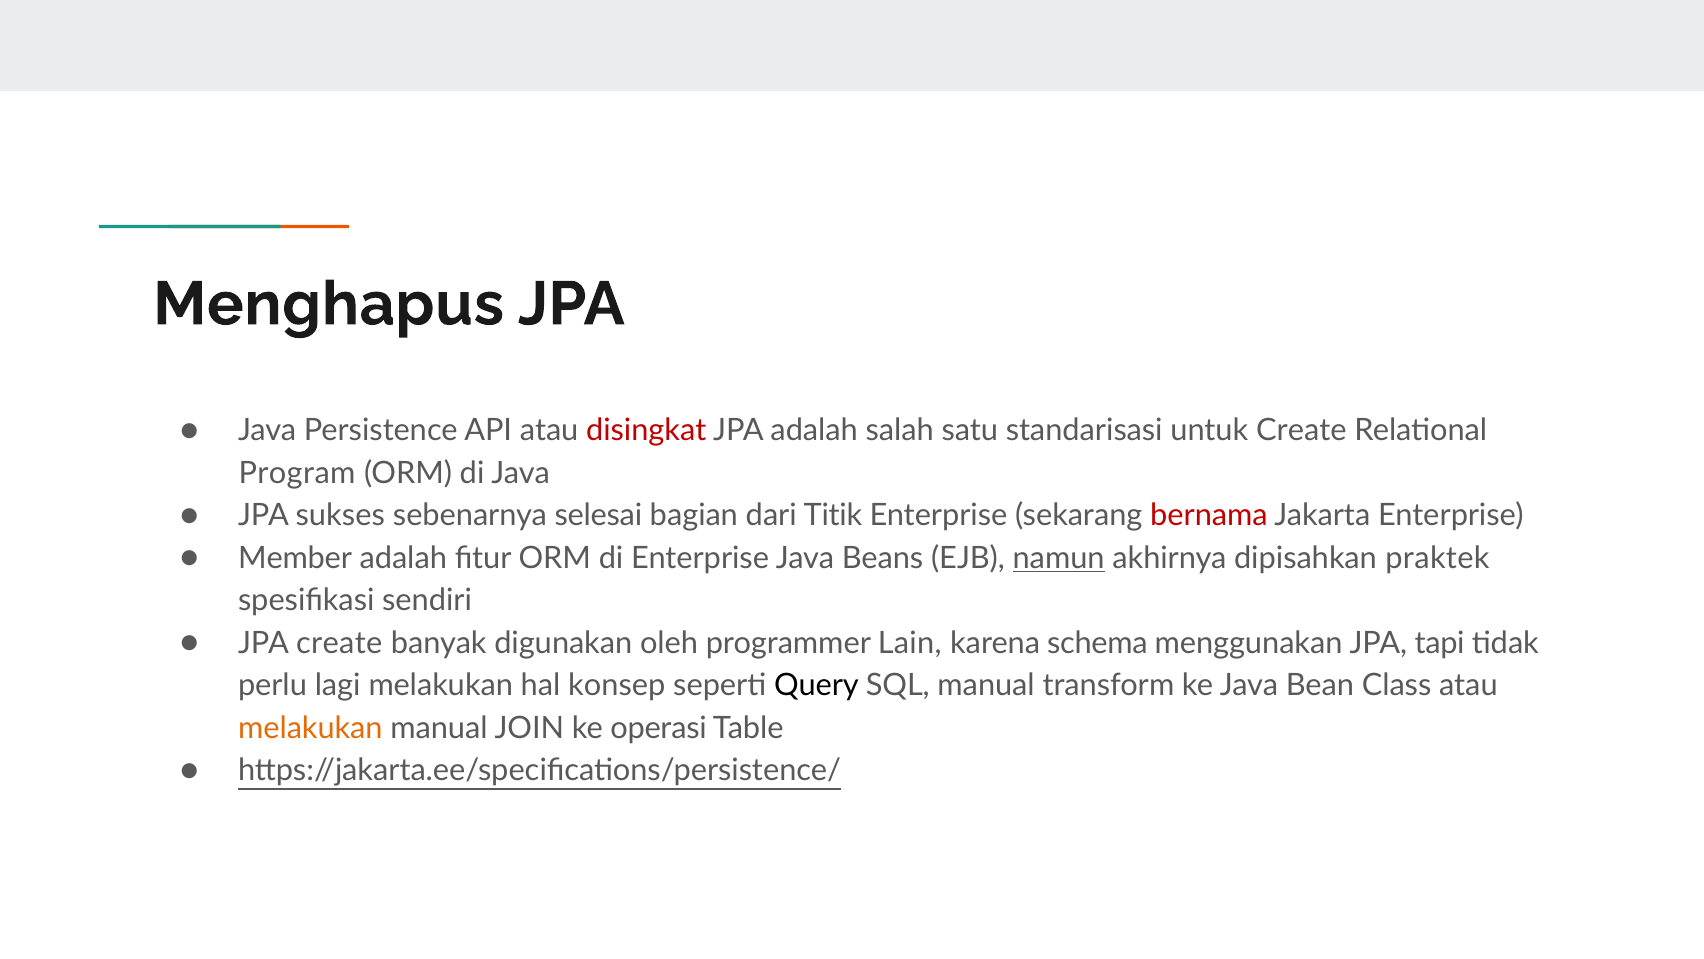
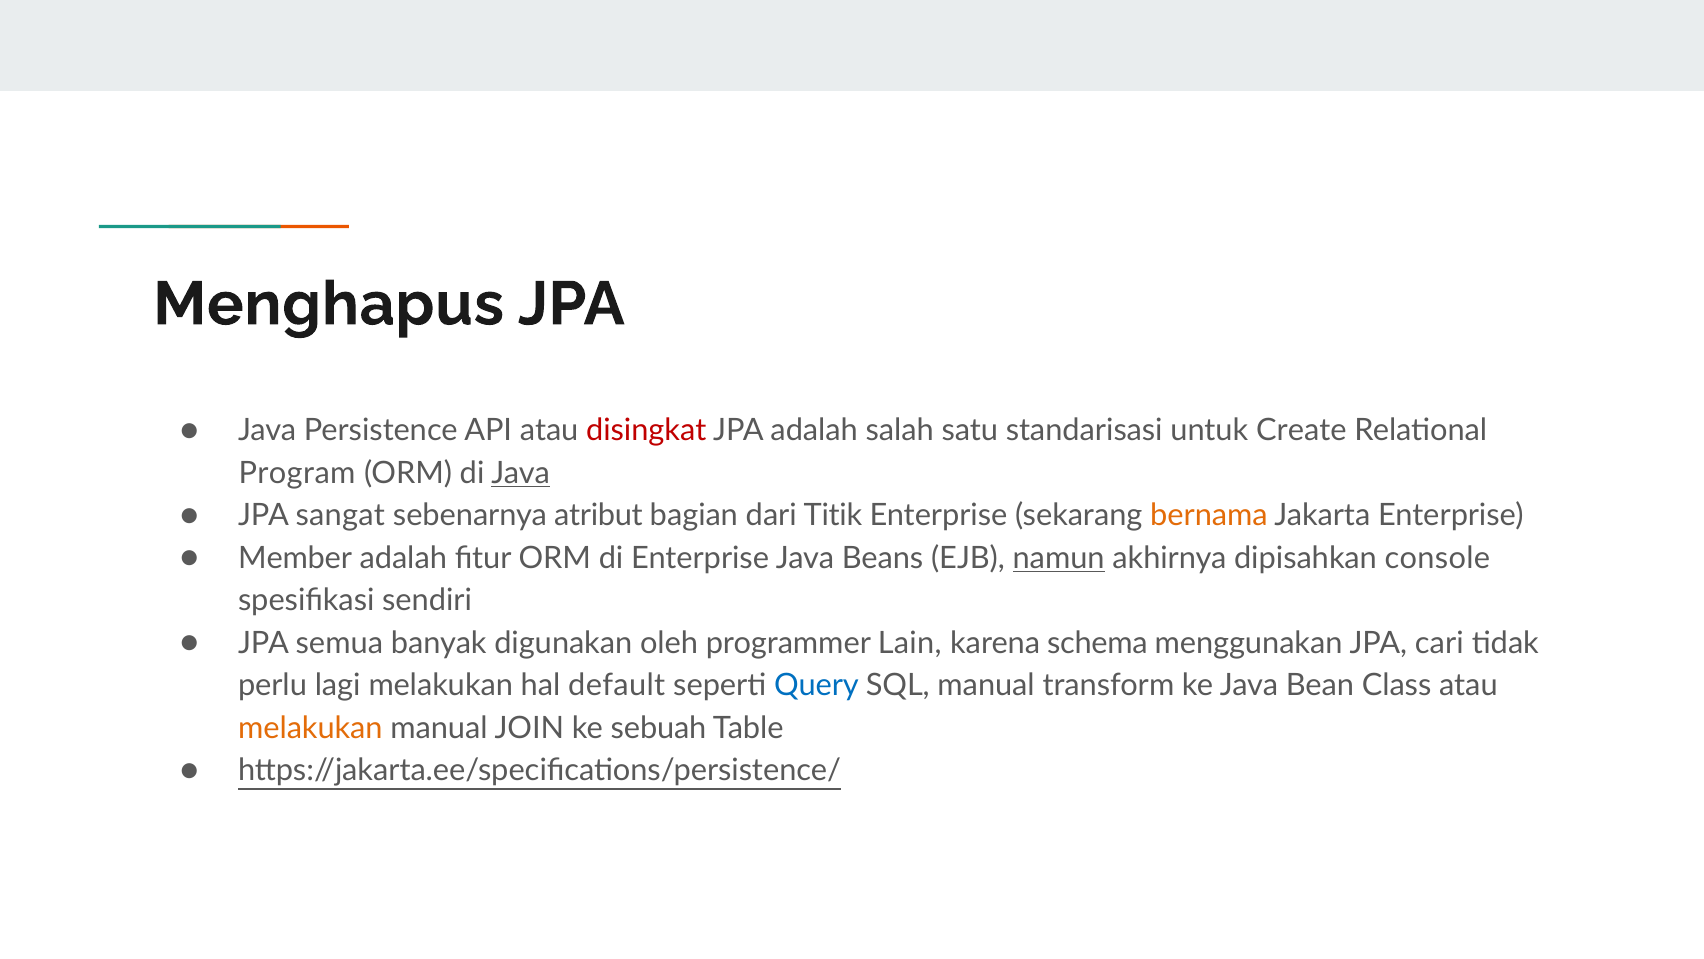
Java at (521, 473) underline: none -> present
sukses: sukses -> sangat
selesai: selesai -> atribut
bernama colour: red -> orange
praktek: praktek -> console
JPA create: create -> semua
tapi: tapi -> cari
konsep: konsep -> default
Query colour: black -> blue
operasi: operasi -> sebuah
